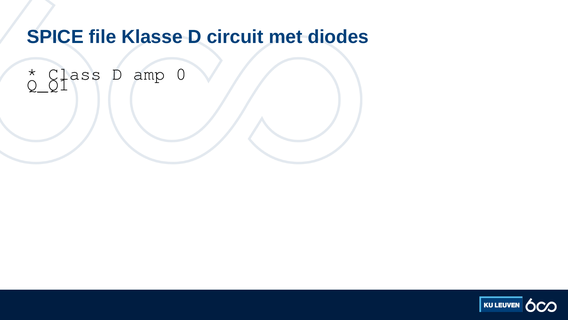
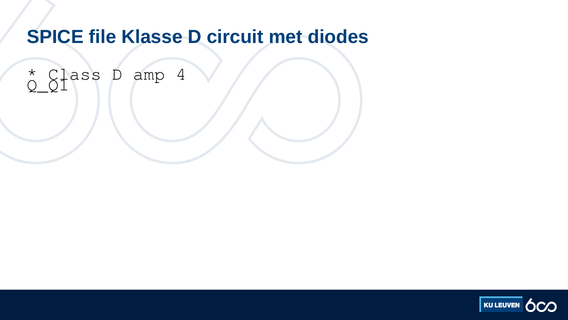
0: 0 -> 4
